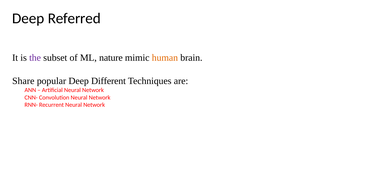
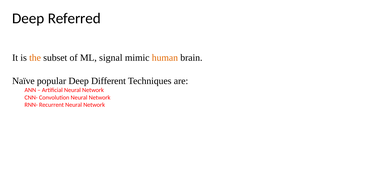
the colour: purple -> orange
nature: nature -> signal
Share: Share -> Naïve
